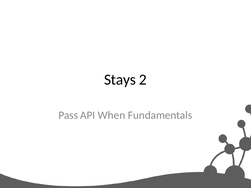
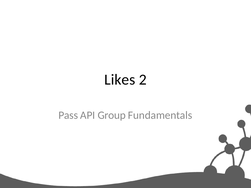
Stays: Stays -> Likes
When: When -> Group
